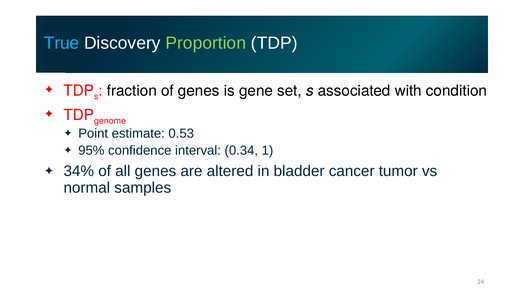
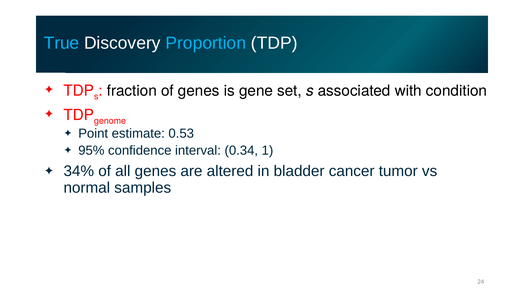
Proportion colour: light green -> light blue
